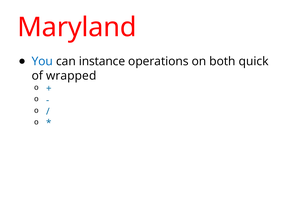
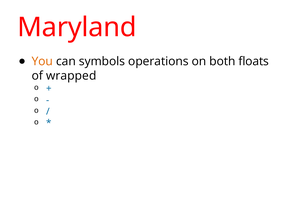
You colour: blue -> orange
instance: instance -> symbols
quick: quick -> floats
